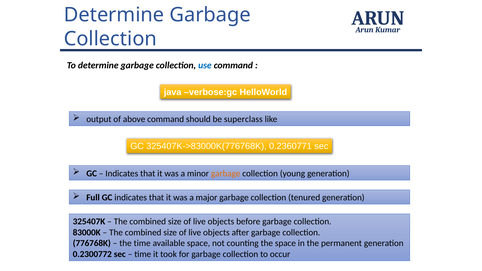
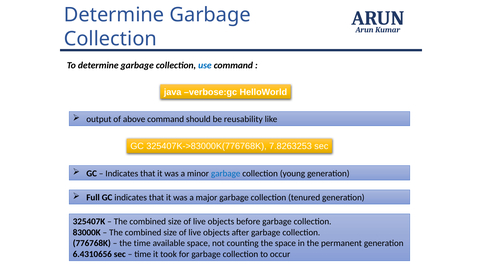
superclass: superclass -> reusability
0.2360771: 0.2360771 -> 7.8263253
garbage at (226, 174) colour: orange -> blue
0.2300772: 0.2300772 -> 6.4310656
